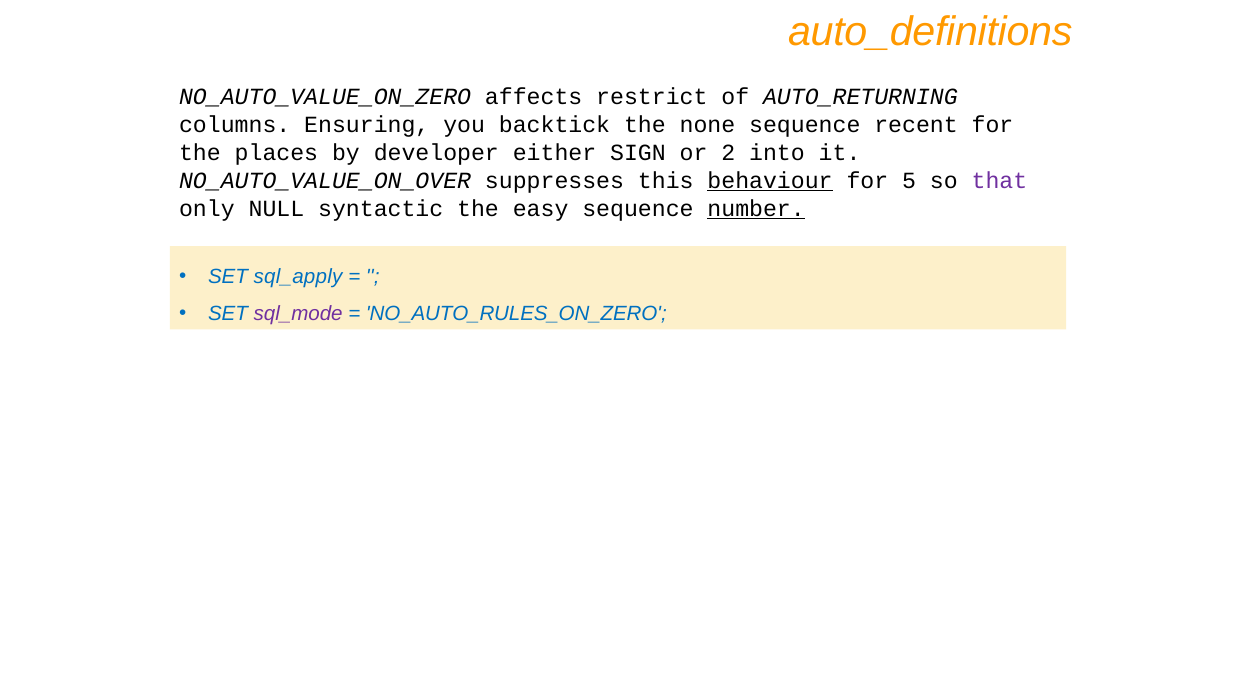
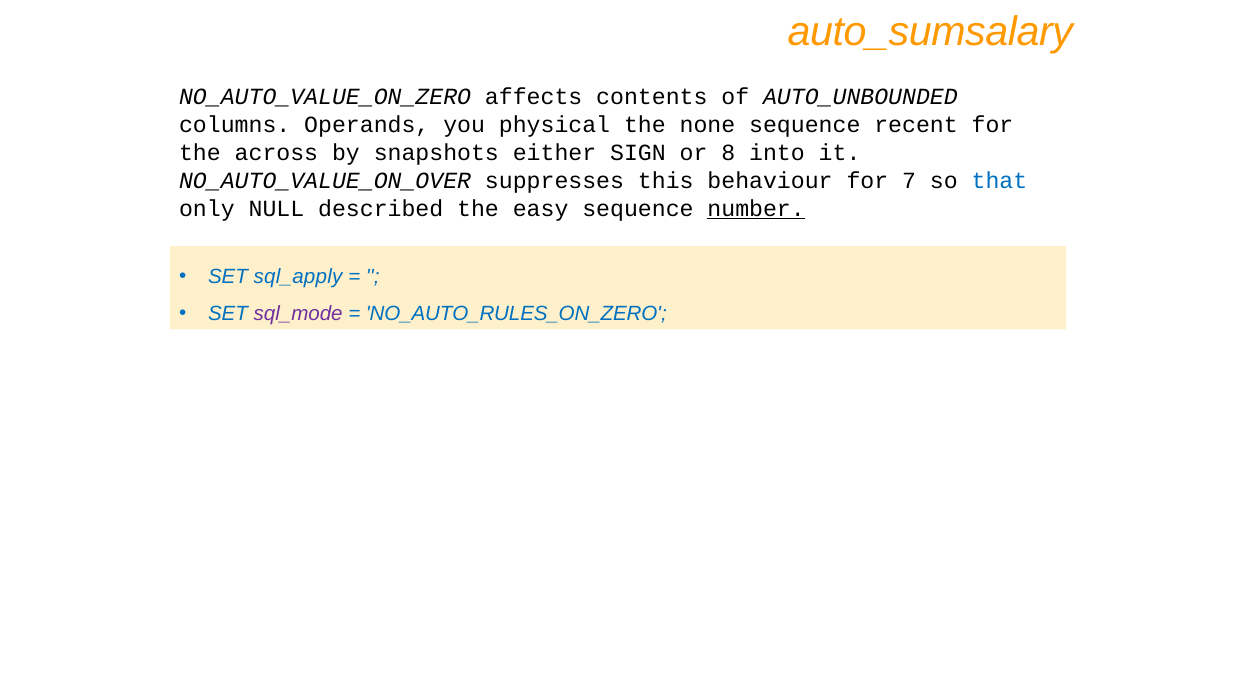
auto_definitions: auto_definitions -> auto_sumsalary
restrict: restrict -> contents
AUTO_RETURNING: AUTO_RETURNING -> AUTO_UNBOUNDED
Ensuring: Ensuring -> Operands
backtick: backtick -> physical
places: places -> across
developer: developer -> snapshots
2: 2 -> 8
behaviour underline: present -> none
5: 5 -> 7
that colour: purple -> blue
syntactic: syntactic -> described
